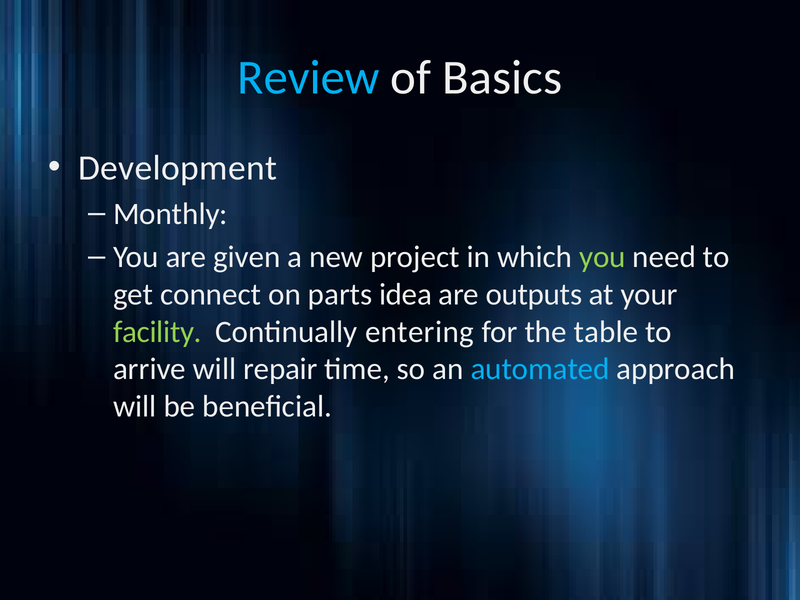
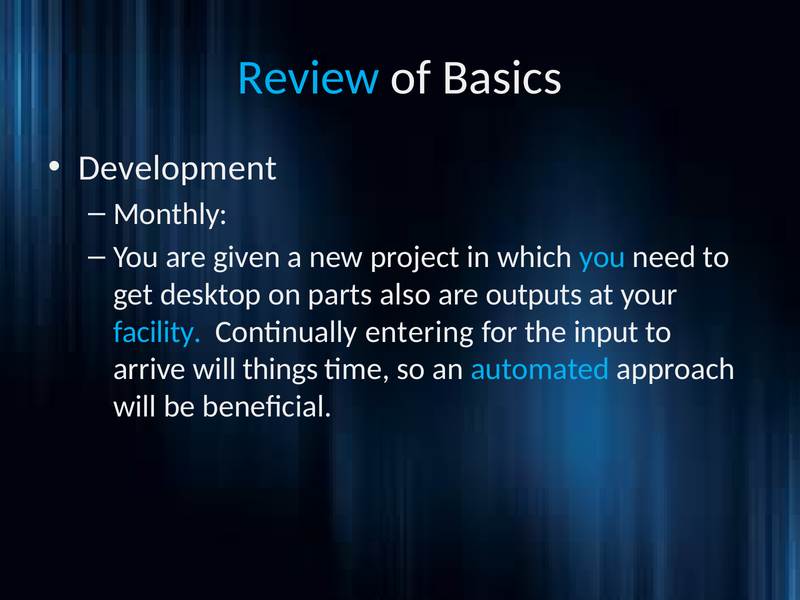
you at (602, 257) colour: light green -> light blue
connect: connect -> desktop
idea: idea -> also
facility colour: light green -> light blue
table: table -> input
repair: repair -> things
